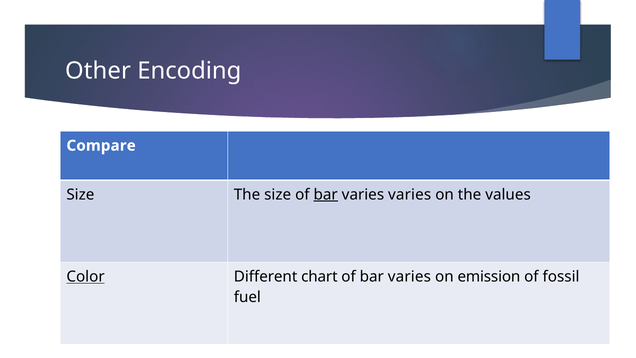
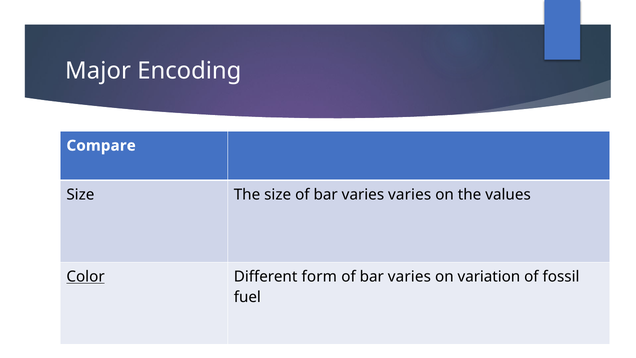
Other: Other -> Major
bar at (326, 194) underline: present -> none
chart: chart -> form
emission: emission -> variation
